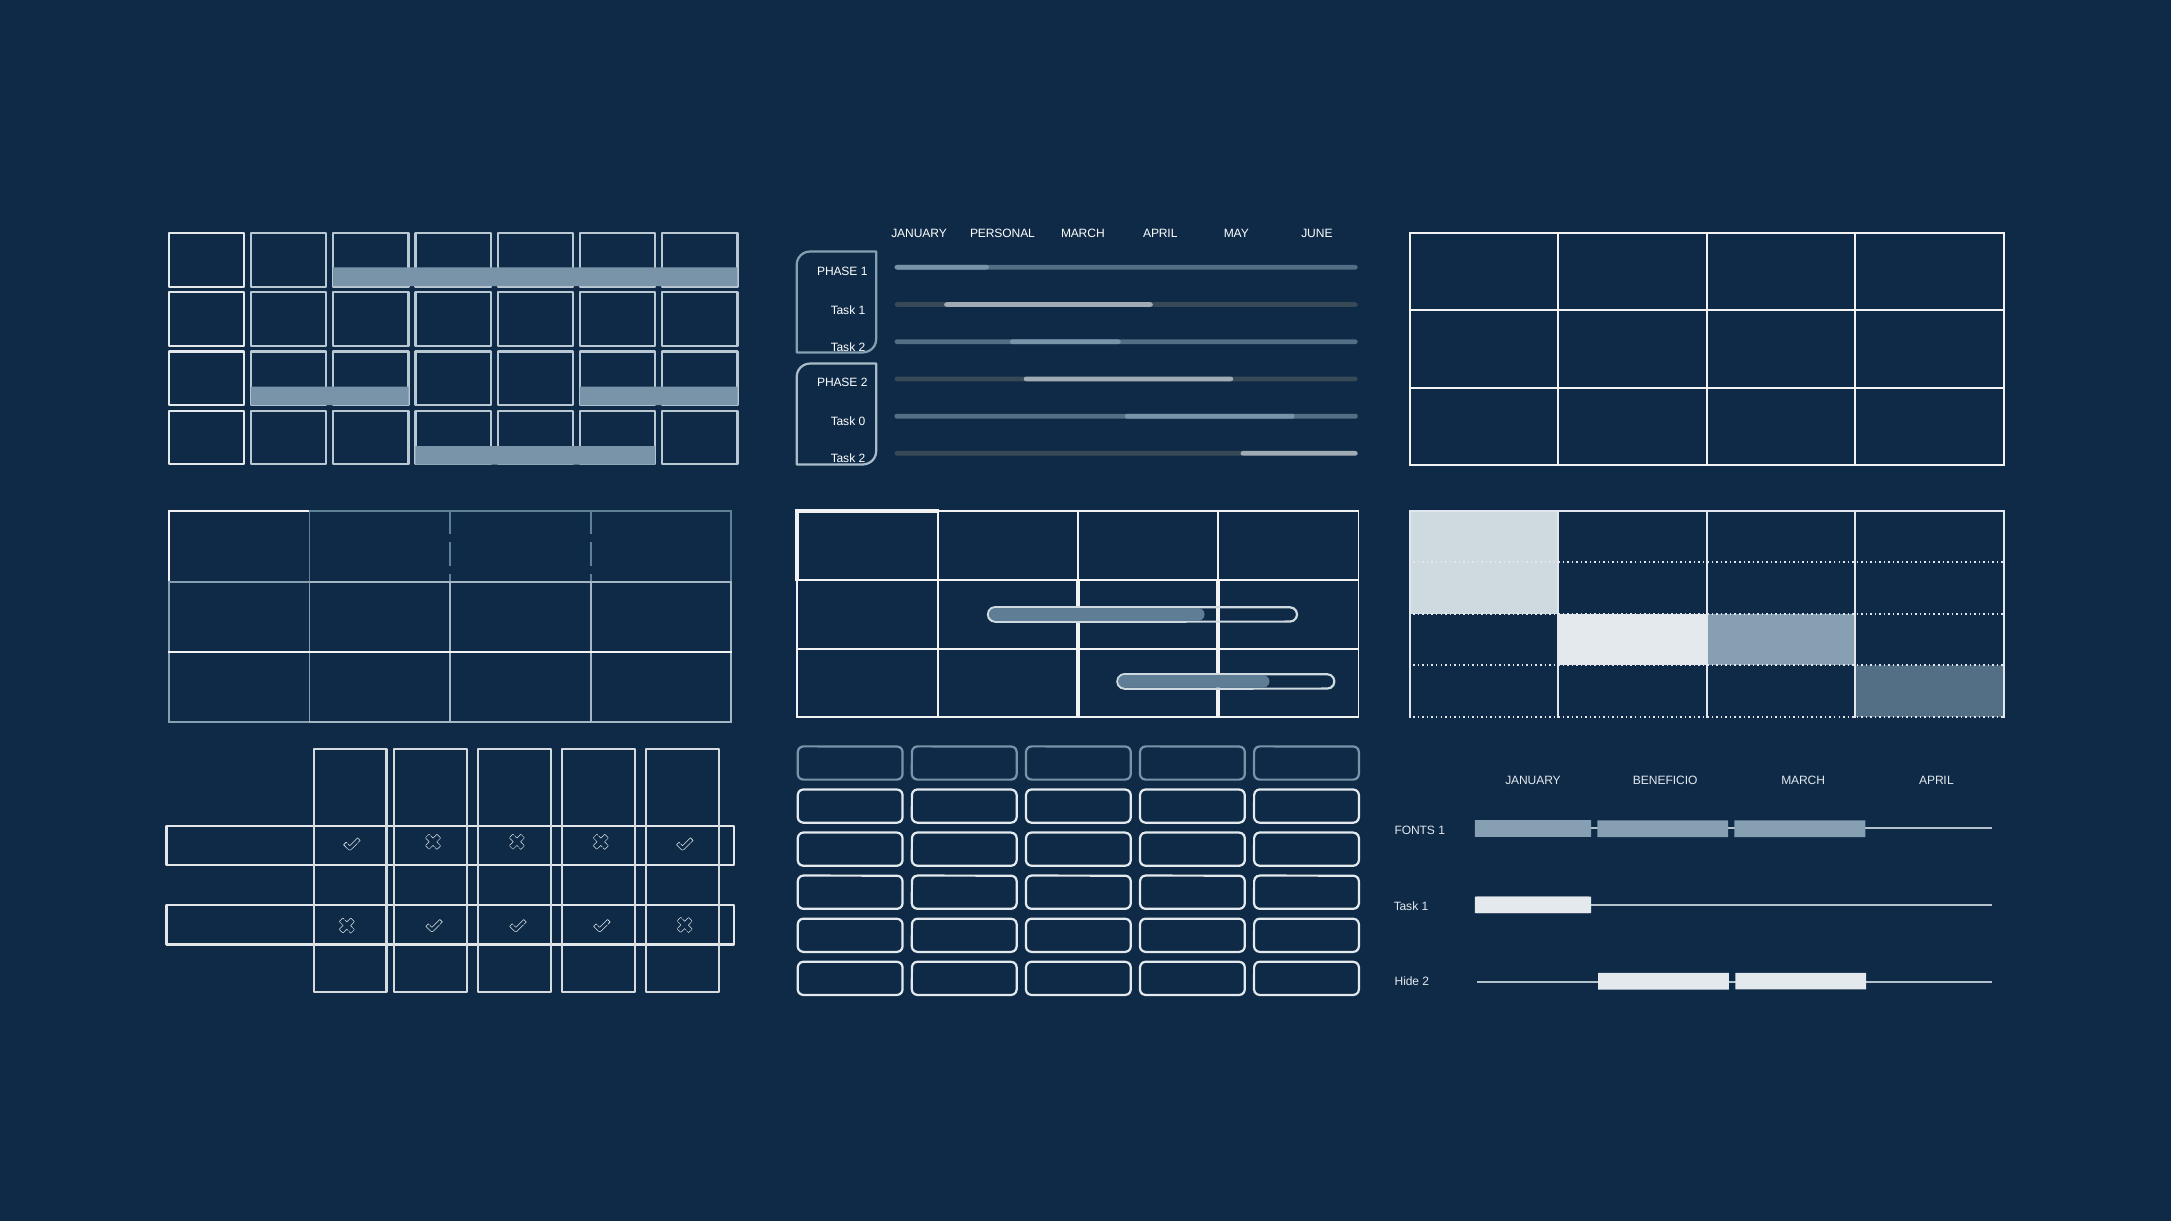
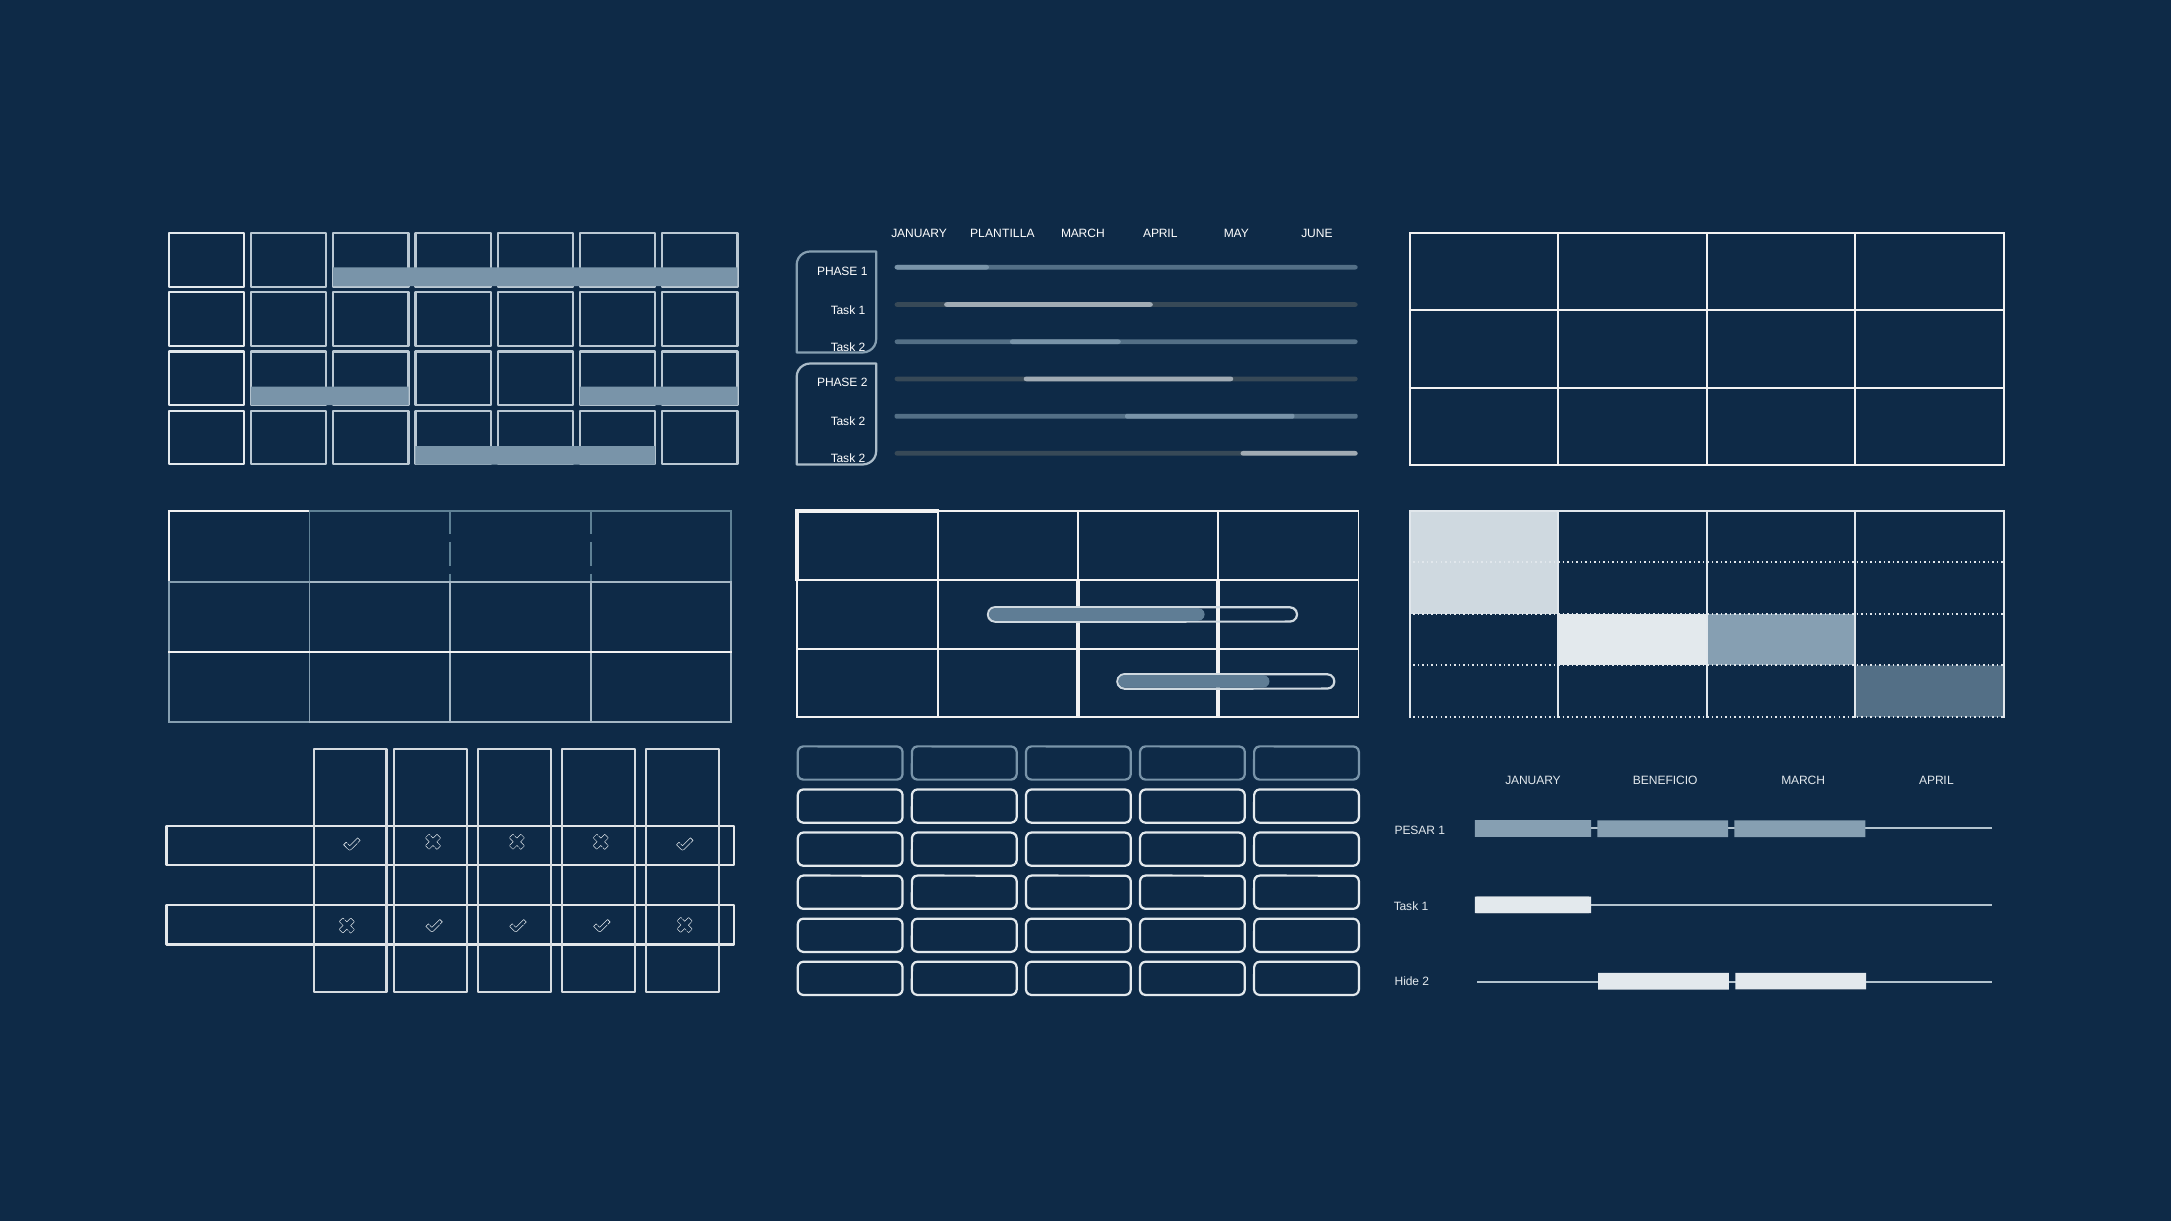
PERSONAL: PERSONAL -> PLANTILLA
0 at (862, 422): 0 -> 2
FONTS: FONTS -> PESAR
